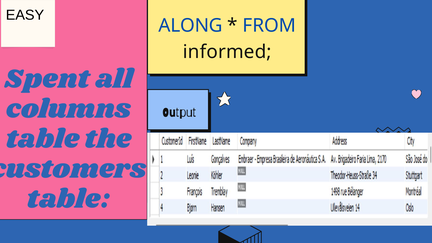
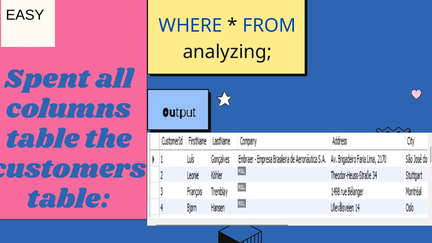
ALONG: ALONG -> WHERE
informed: informed -> analyzing
